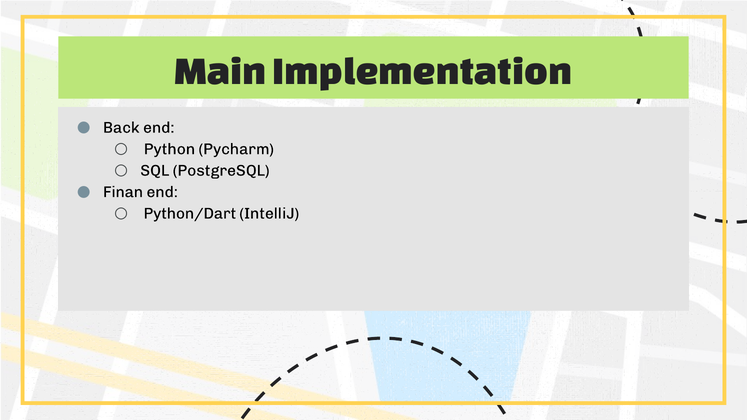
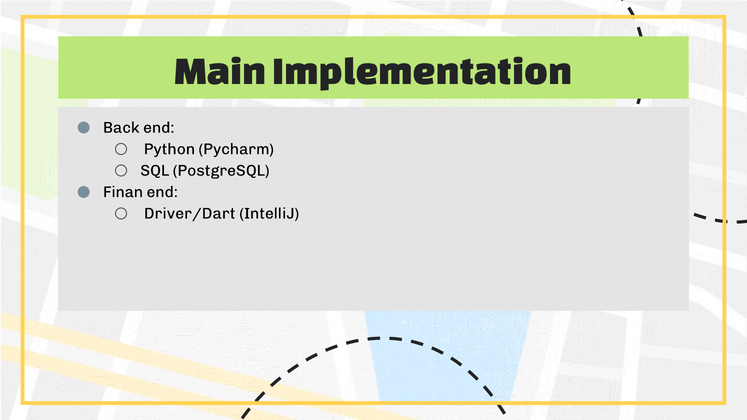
Python/Dart: Python/Dart -> Driver/Dart
